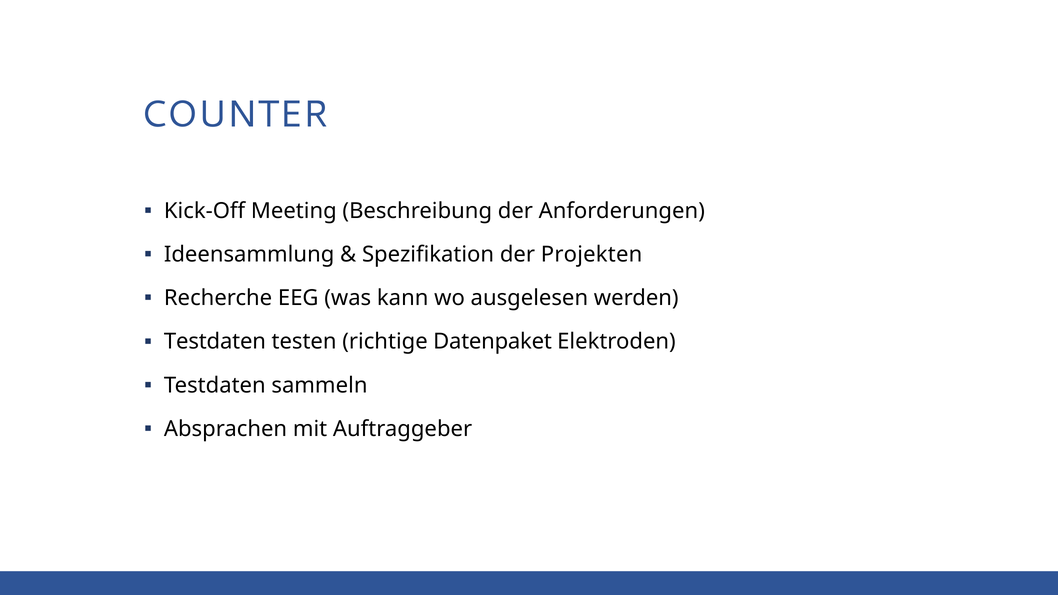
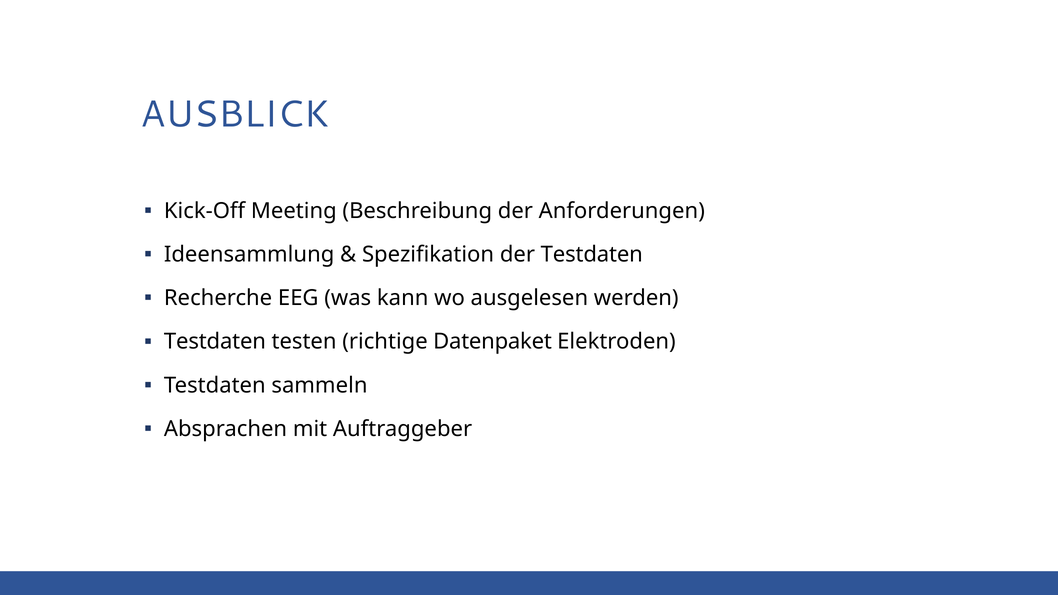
COUNTER: COUNTER -> AUSBLICK
der Projekten: Projekten -> Testdaten
